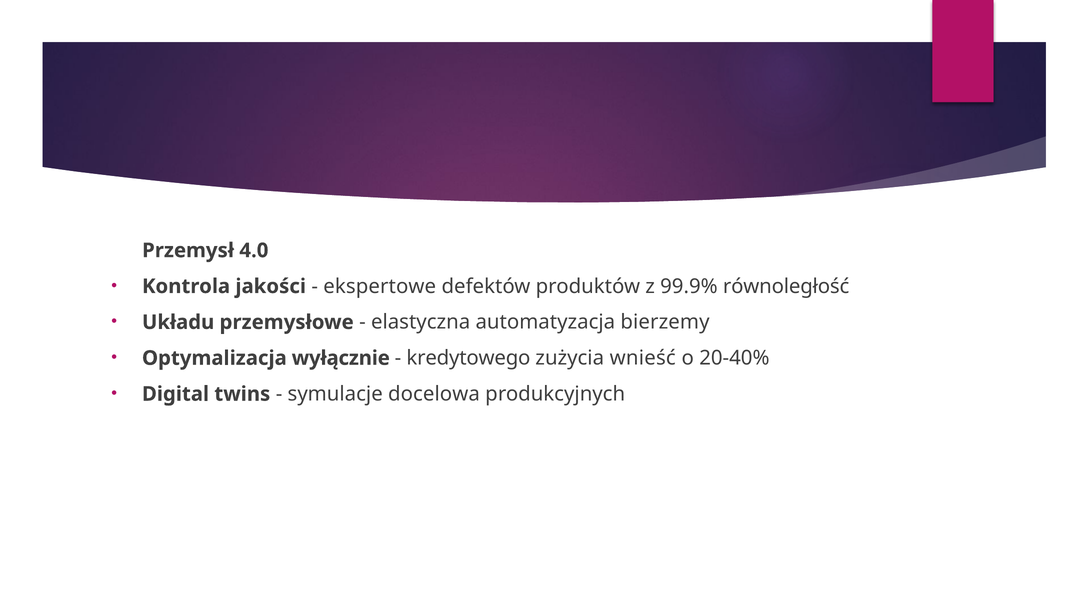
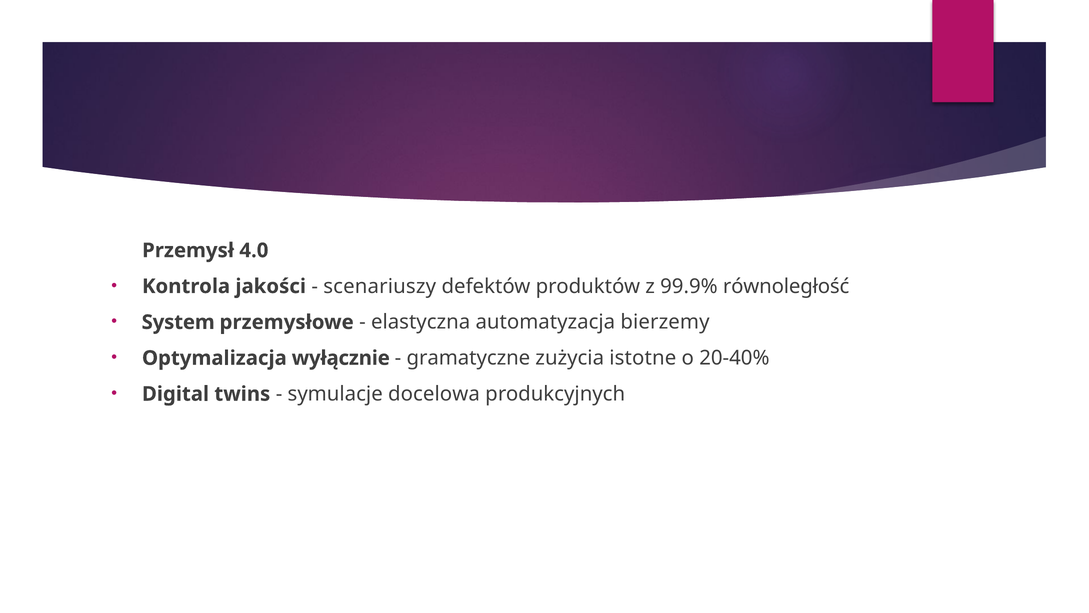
ekspertowe: ekspertowe -> scenariuszy
Układu: Układu -> System
kredytowego: kredytowego -> gramatyczne
wnieść: wnieść -> istotne
